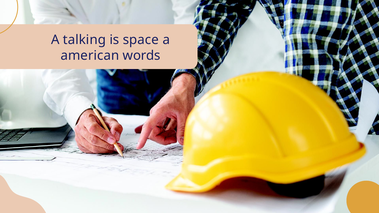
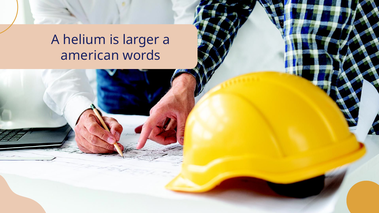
talking: talking -> helium
space: space -> larger
